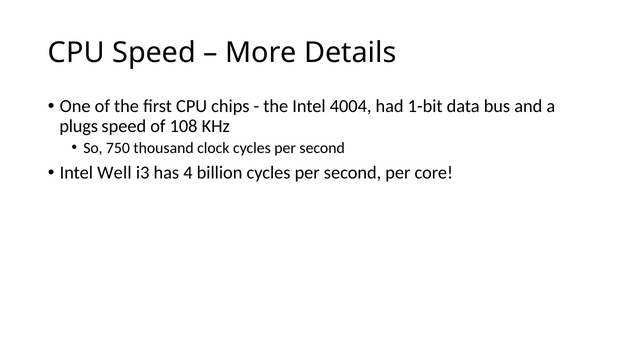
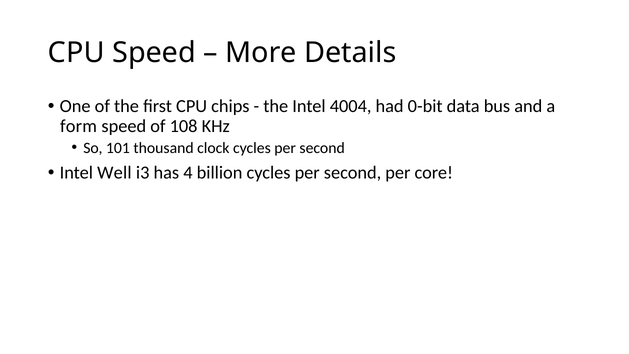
1-bit: 1-bit -> 0-bit
plugs: plugs -> form
750: 750 -> 101
